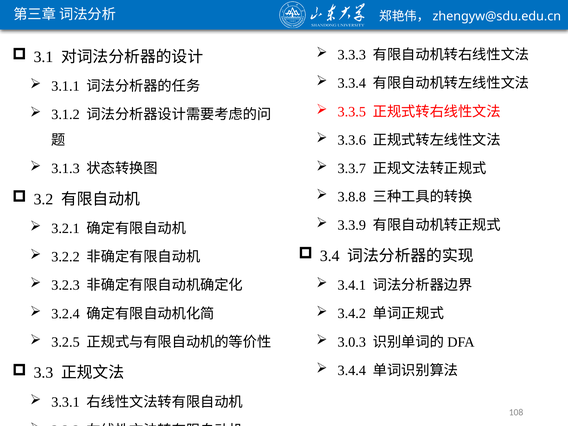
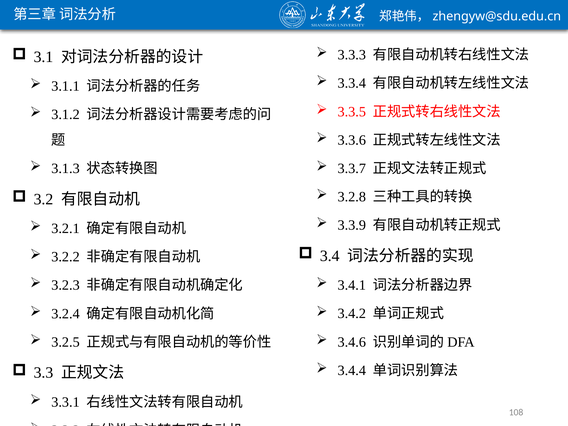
3.8.8: 3.8.8 -> 3.2.8
3.0.3: 3.0.3 -> 3.4.6
